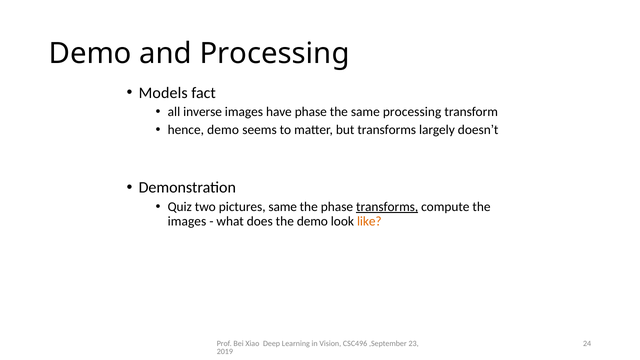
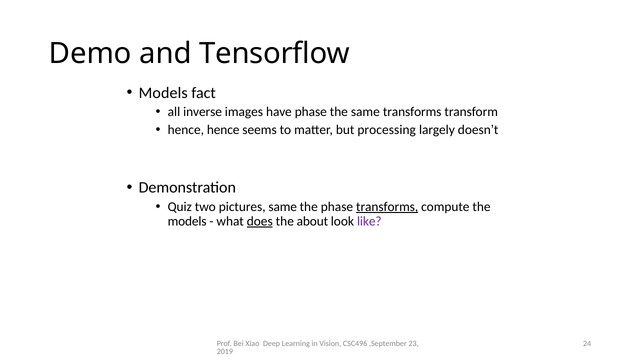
and Processing: Processing -> Tensorflow
same processing: processing -> transforms
hence demo: demo -> hence
but transforms: transforms -> processing
images at (187, 221): images -> models
does underline: none -> present
the demo: demo -> about
like colour: orange -> purple
